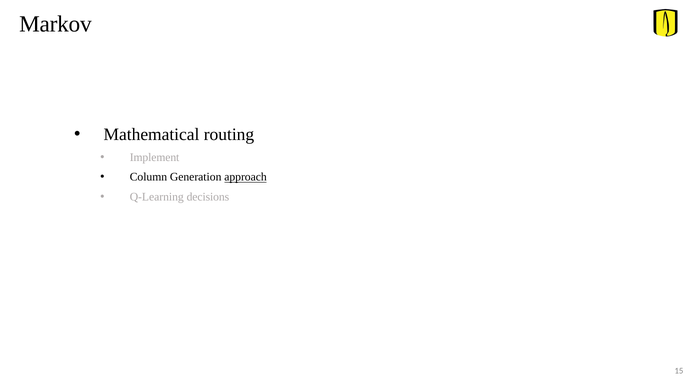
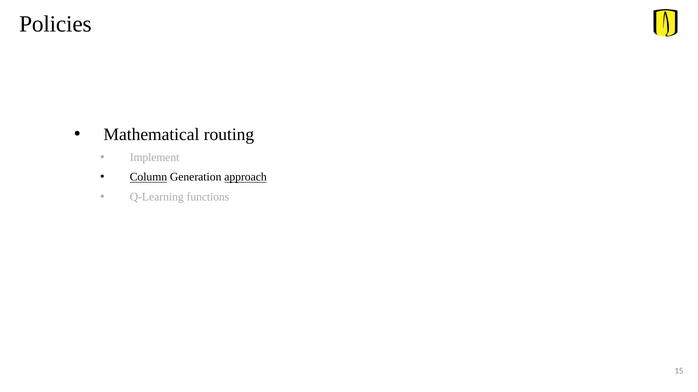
Markov: Markov -> Policies
Column underline: none -> present
decisions: decisions -> functions
